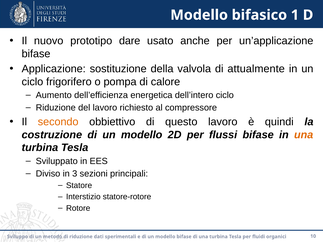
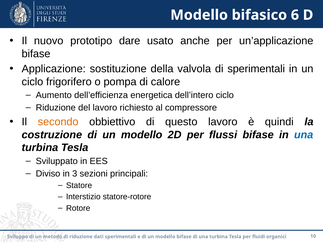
1: 1 -> 6
di attualmente: attualmente -> sperimentali
una at (304, 135) colour: orange -> blue
